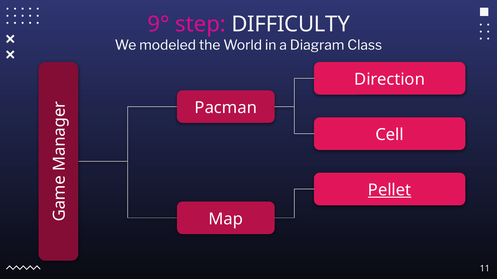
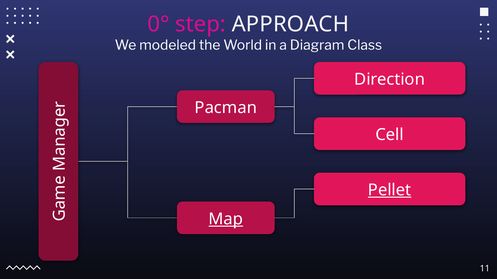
9°: 9° -> 0°
DIFFICULTY: DIFFICULTY -> APPROACH
Map underline: none -> present
